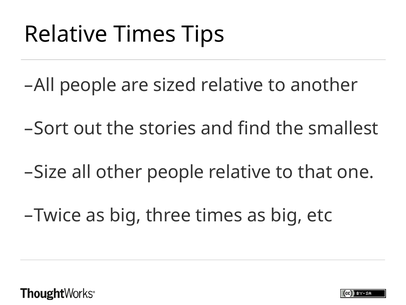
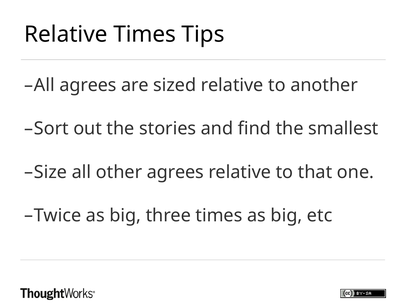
All people: people -> agrees
other people: people -> agrees
